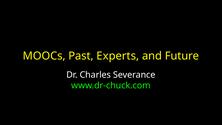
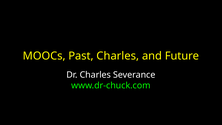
Past Experts: Experts -> Charles
